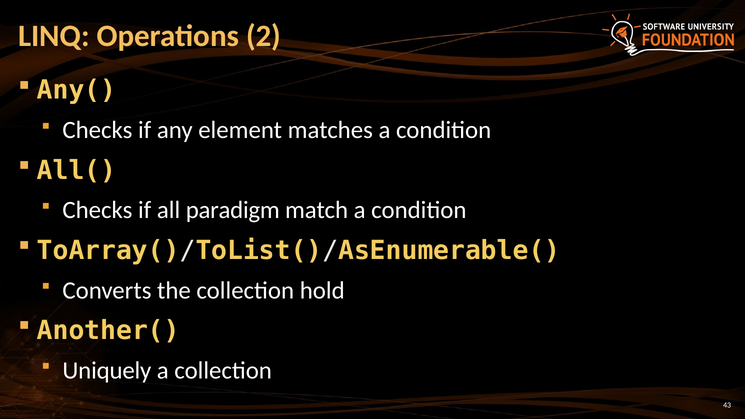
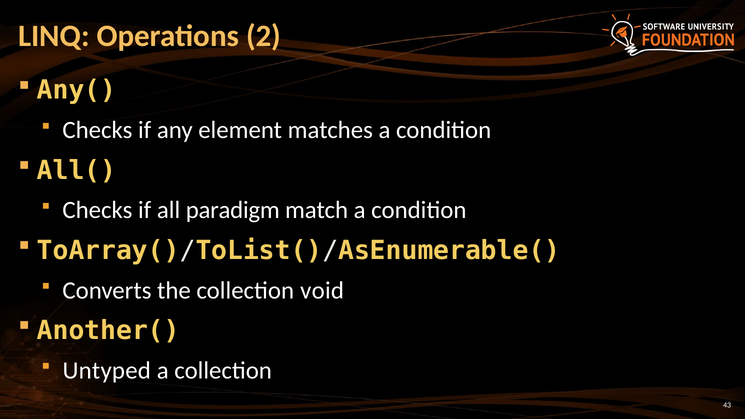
hold: hold -> void
Uniquely: Uniquely -> Untyped
